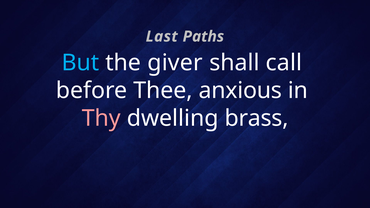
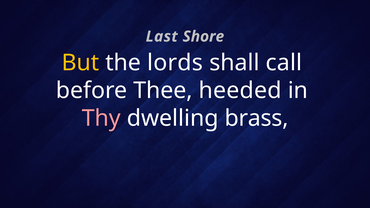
Paths: Paths -> Shore
But colour: light blue -> yellow
giver: giver -> lords
anxious: anxious -> heeded
